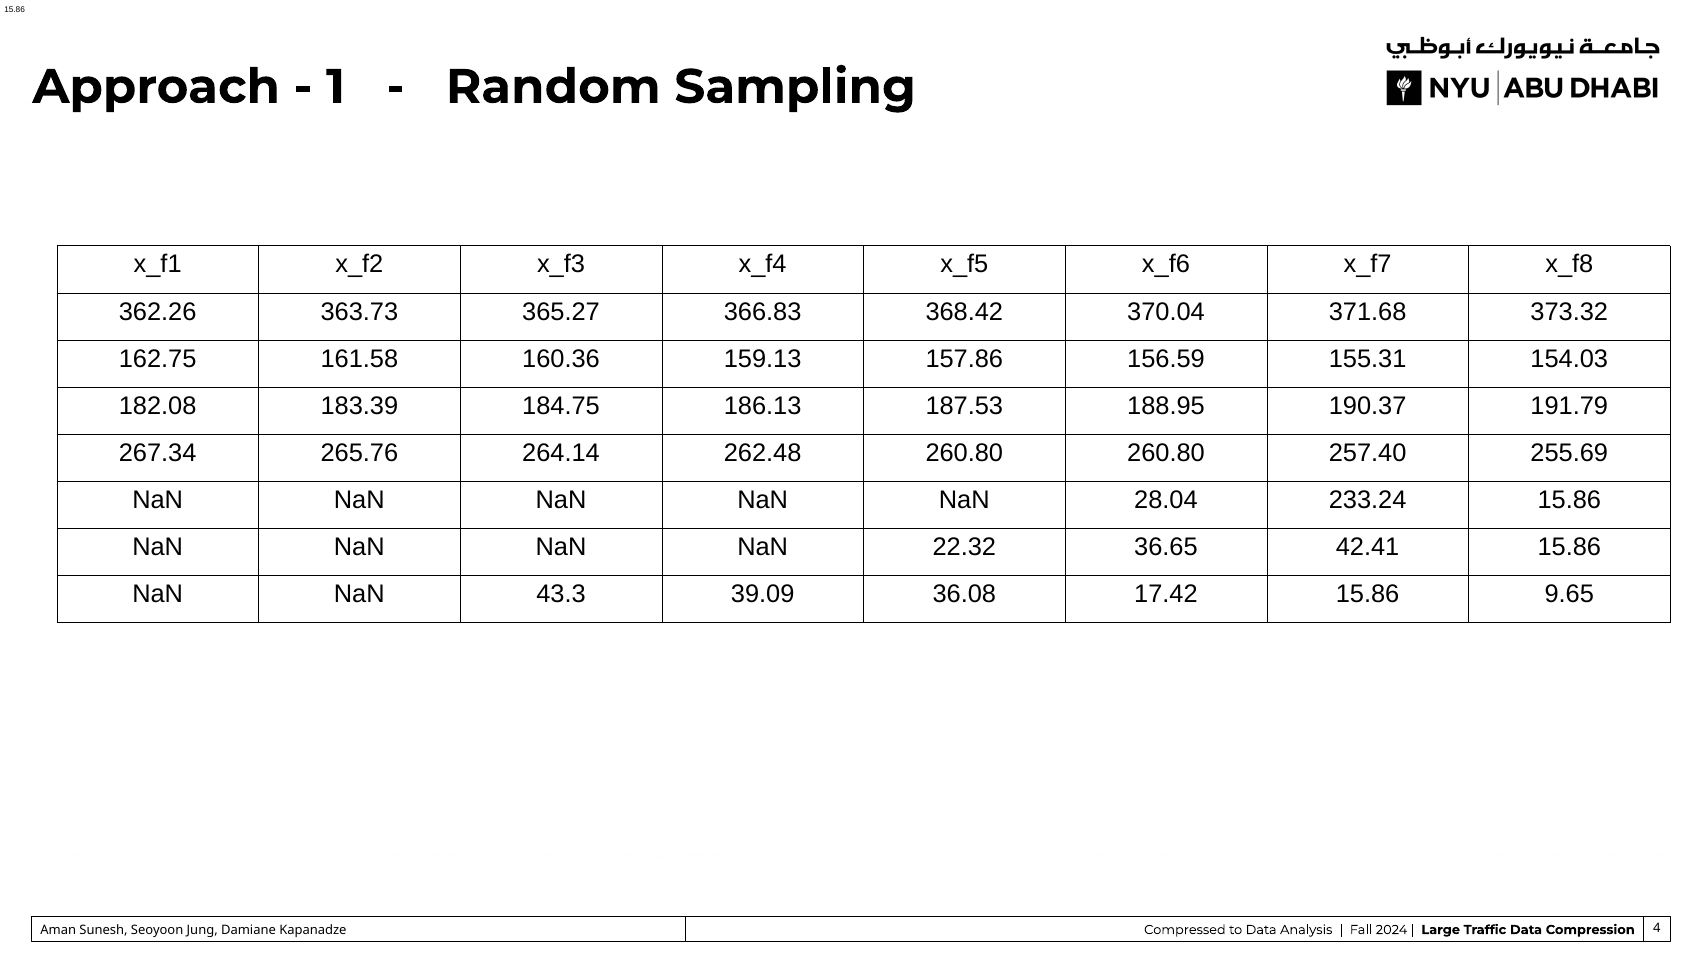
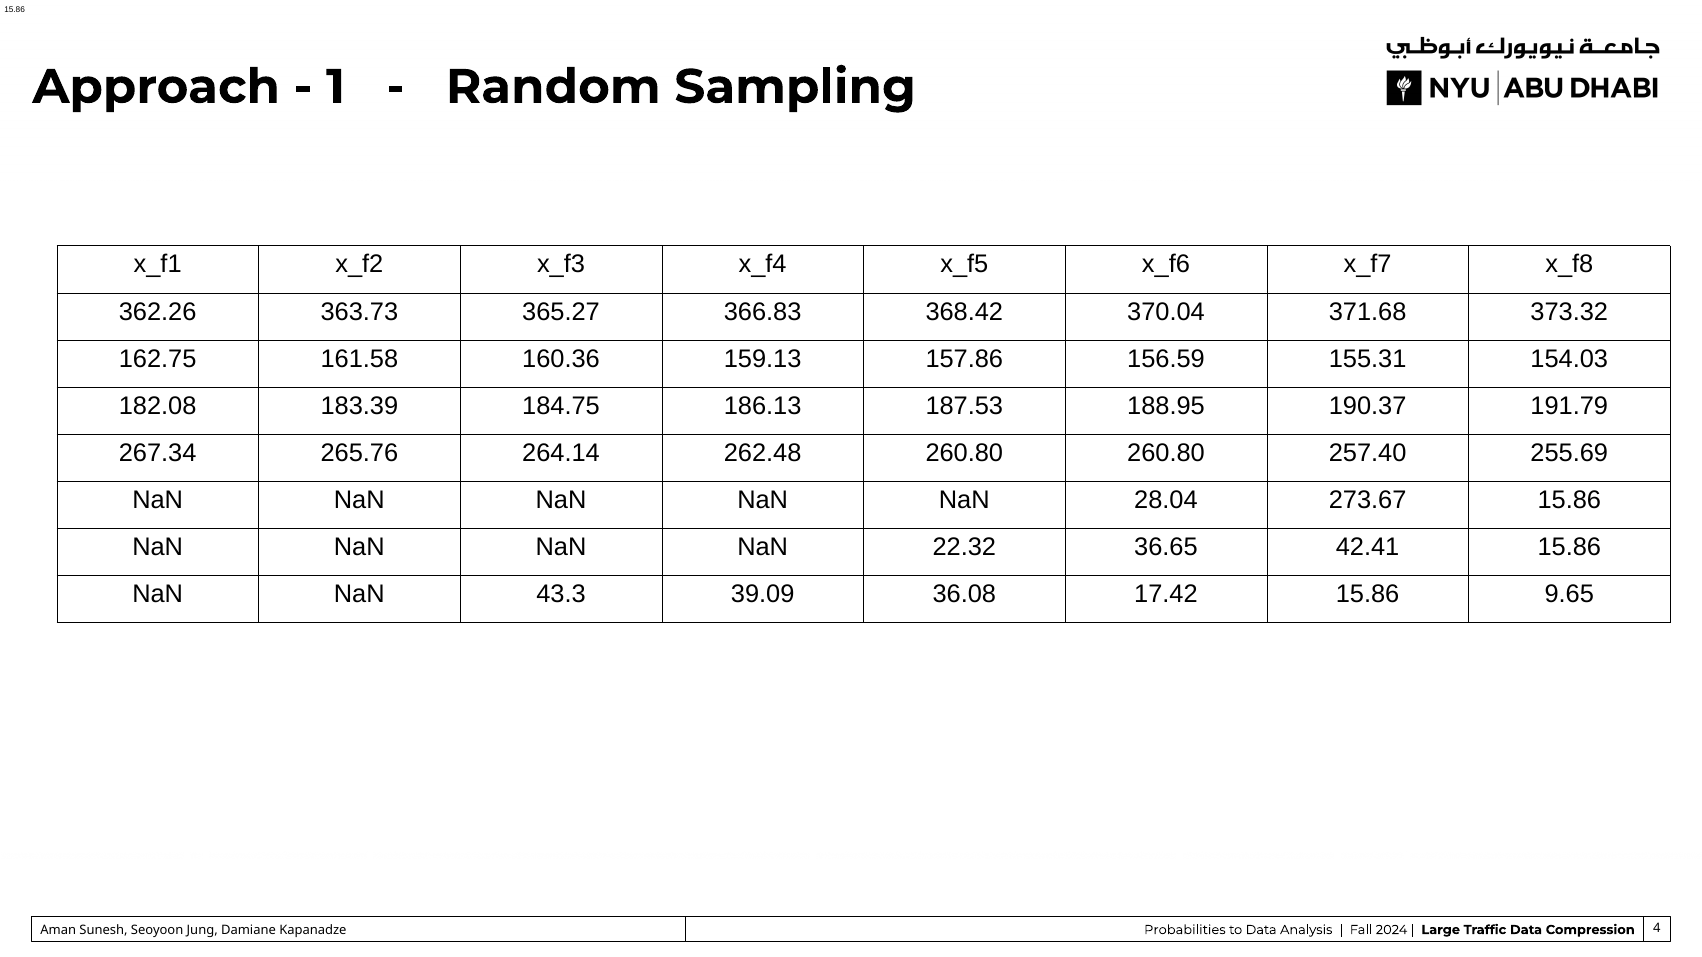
233.24: 233.24 -> 273.67
Compressed: Compressed -> Probabilities
